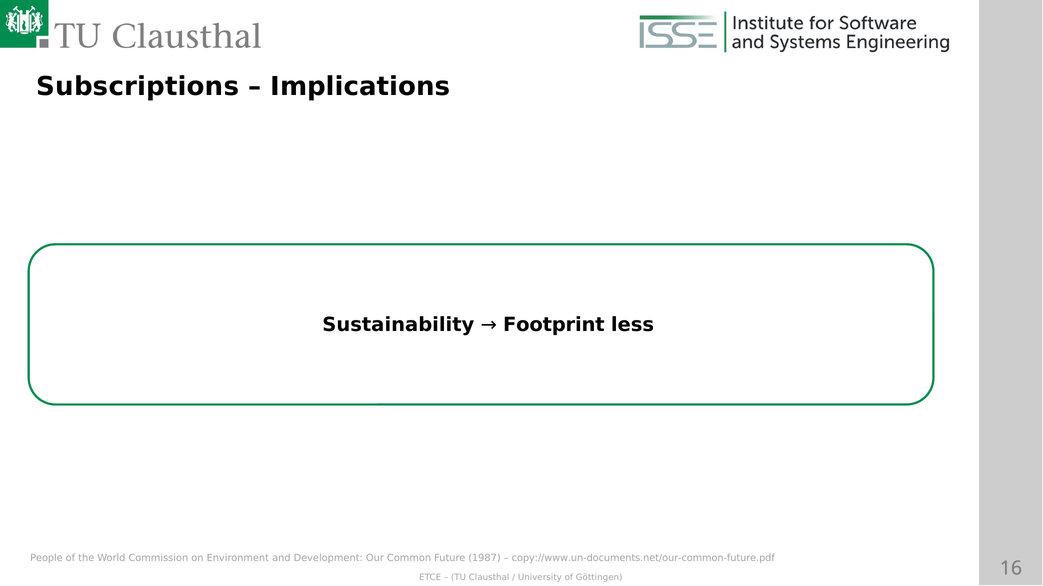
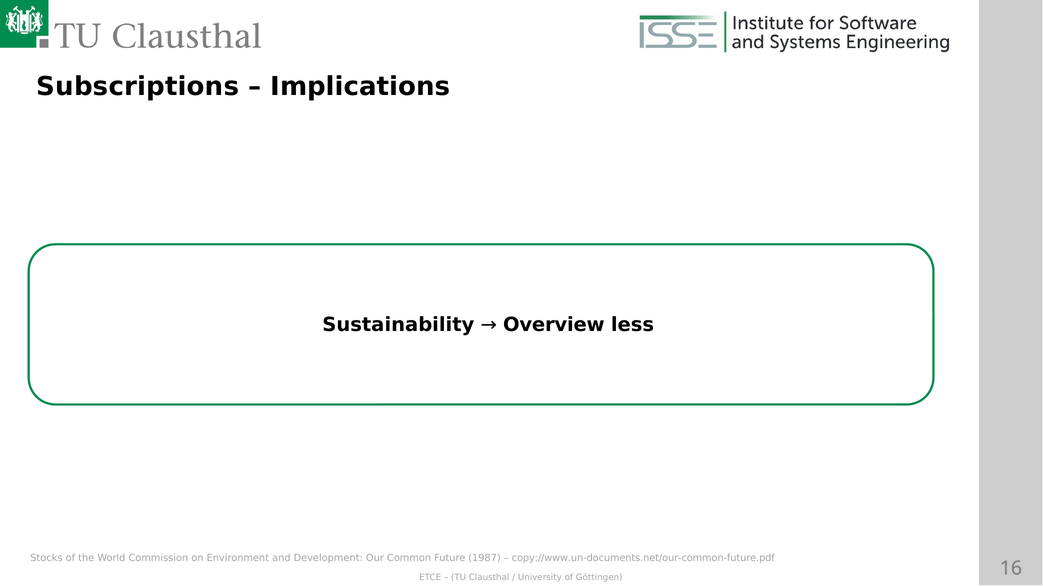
Footprint: Footprint -> Overview
People: People -> Stocks
